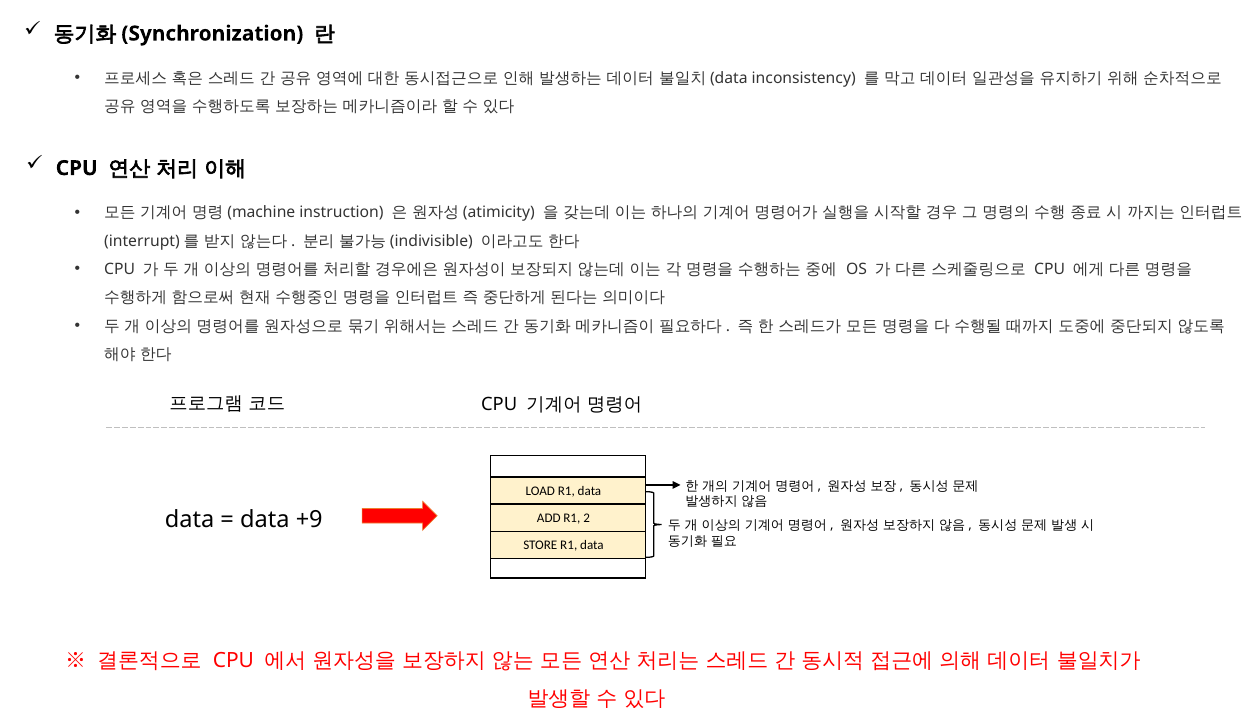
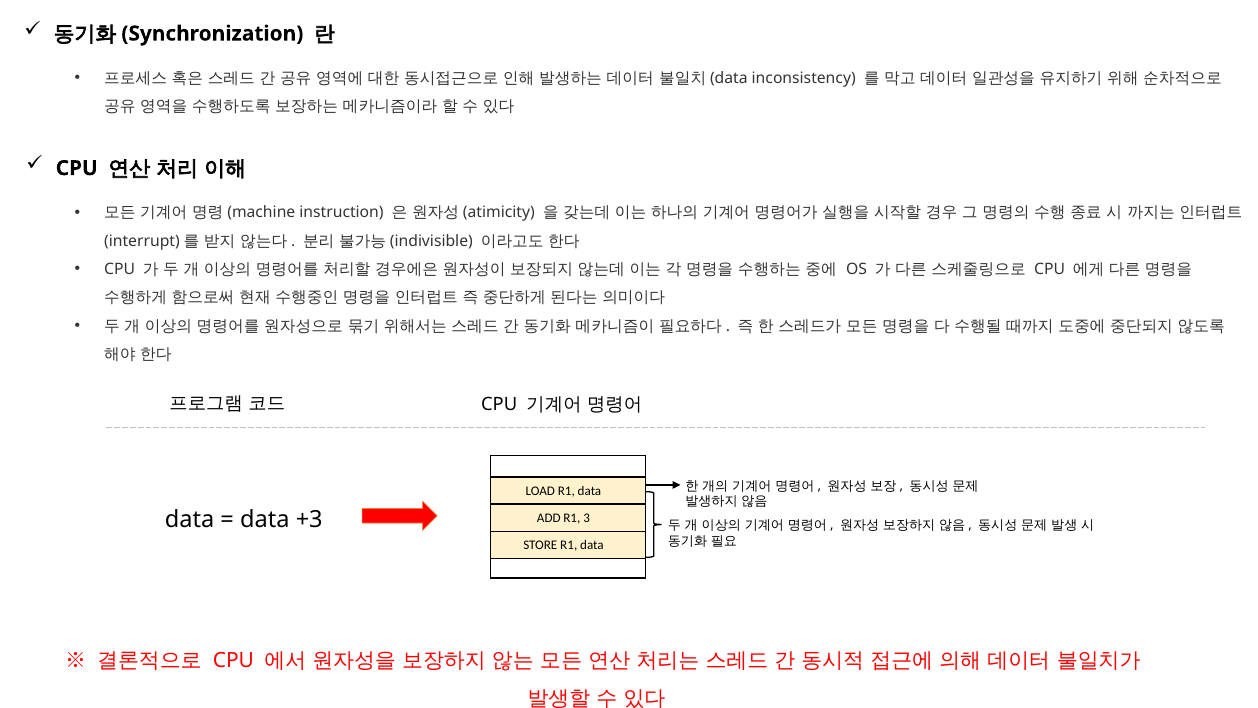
+9: +9 -> +3
2: 2 -> 3
